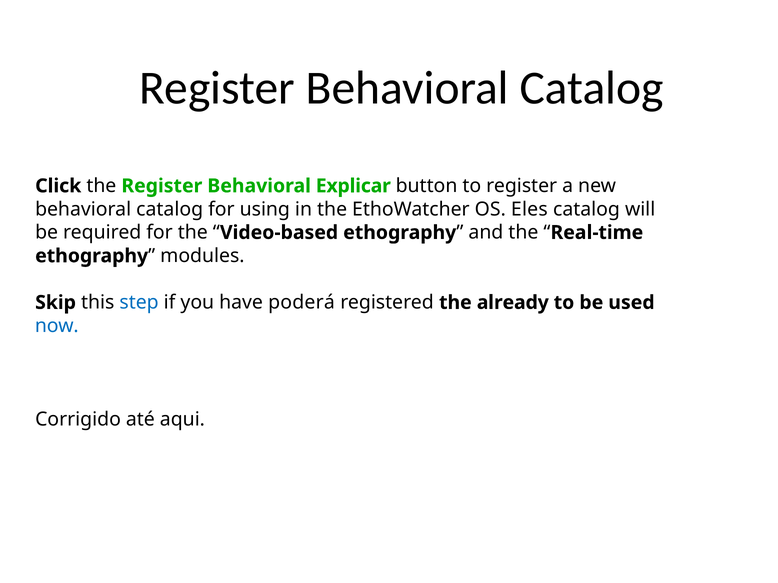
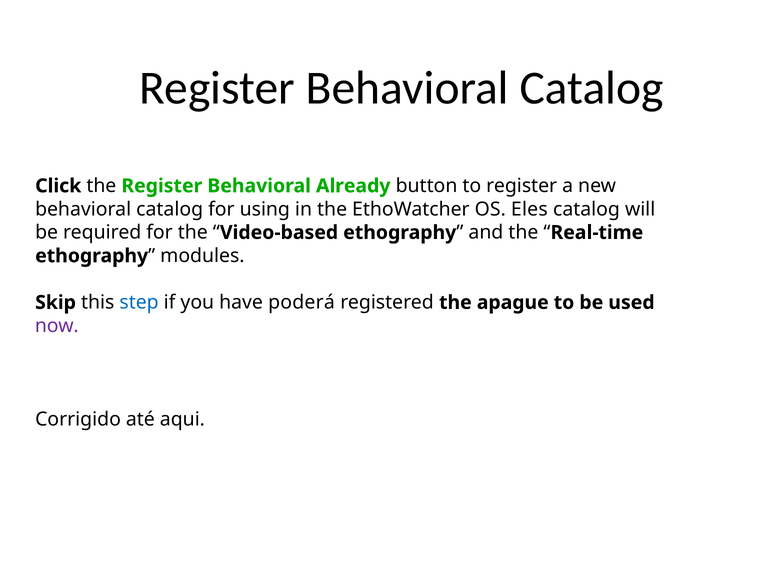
Explicar: Explicar -> Already
already: already -> apague
now colour: blue -> purple
